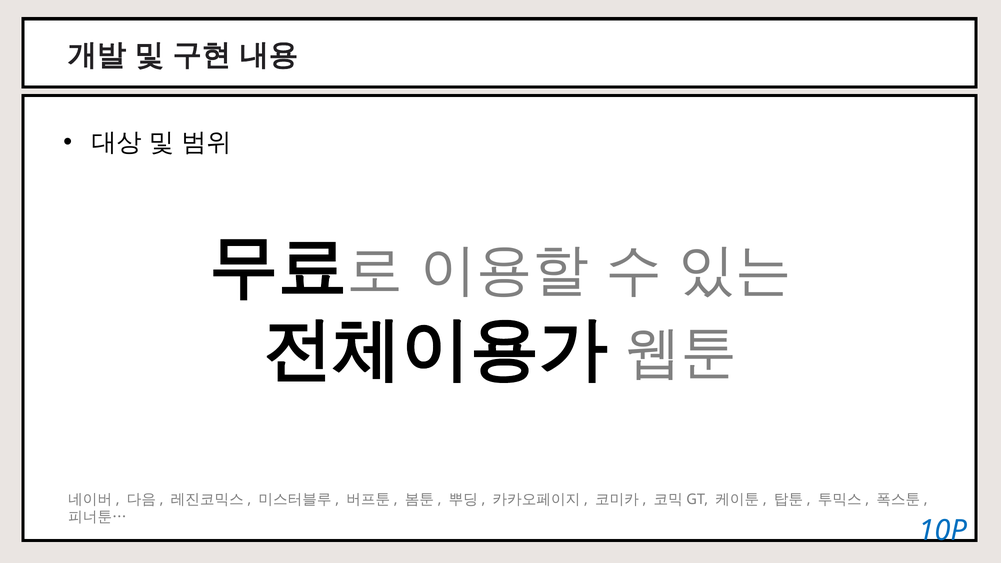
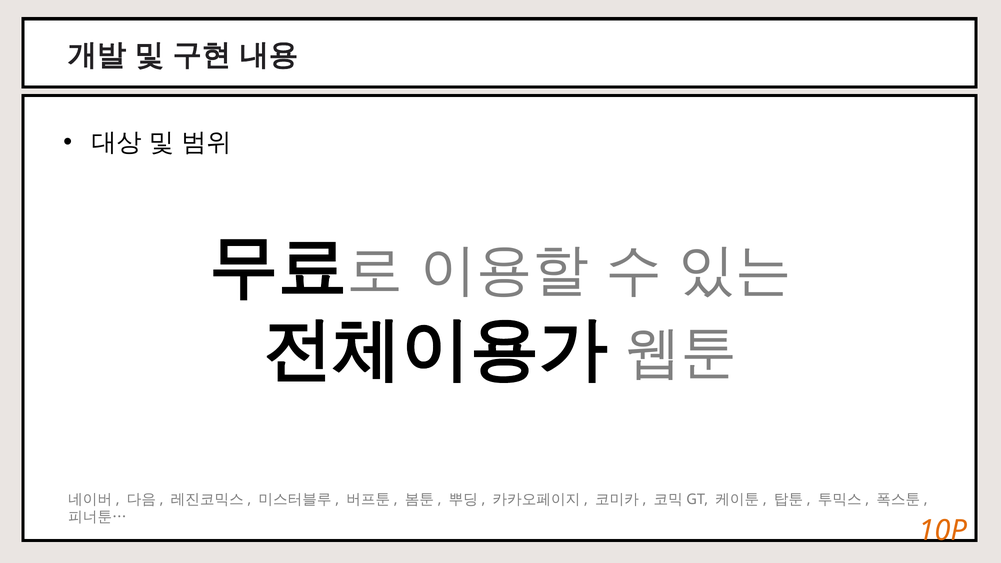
10P colour: blue -> orange
